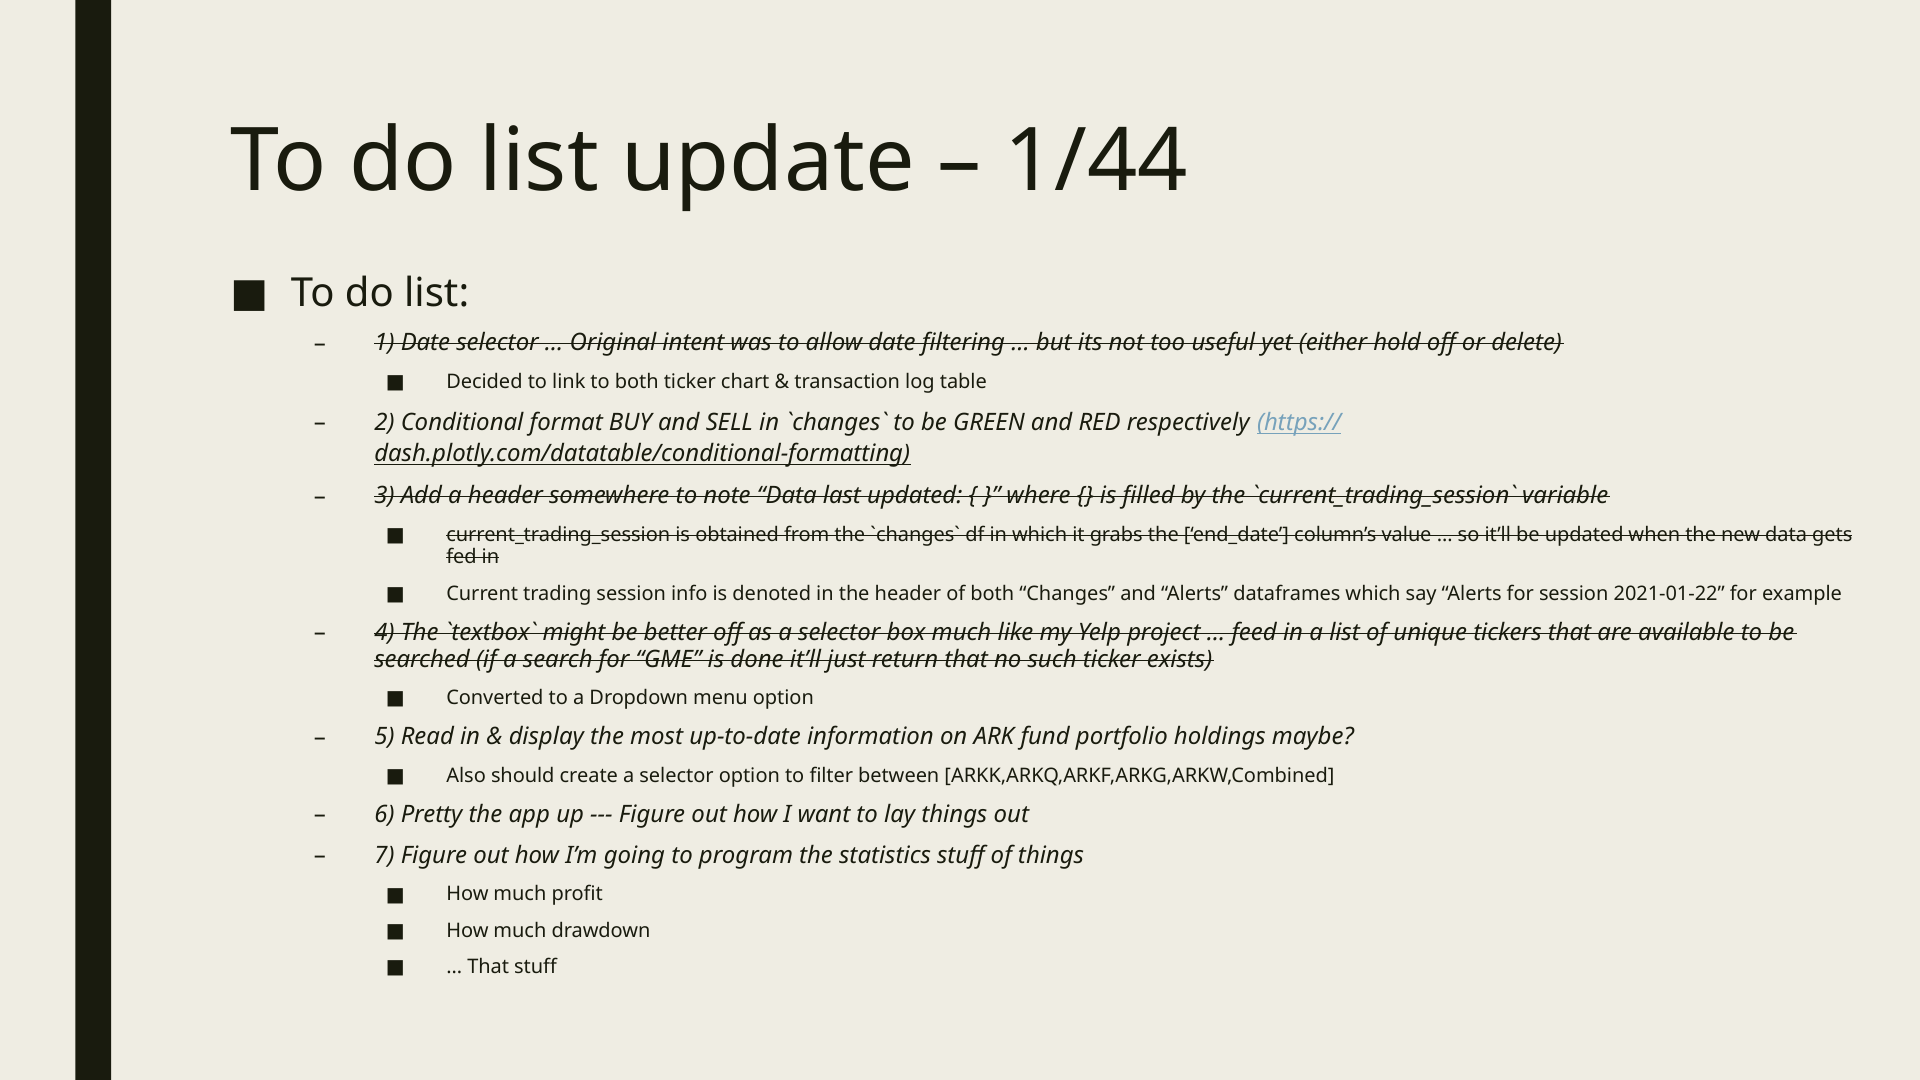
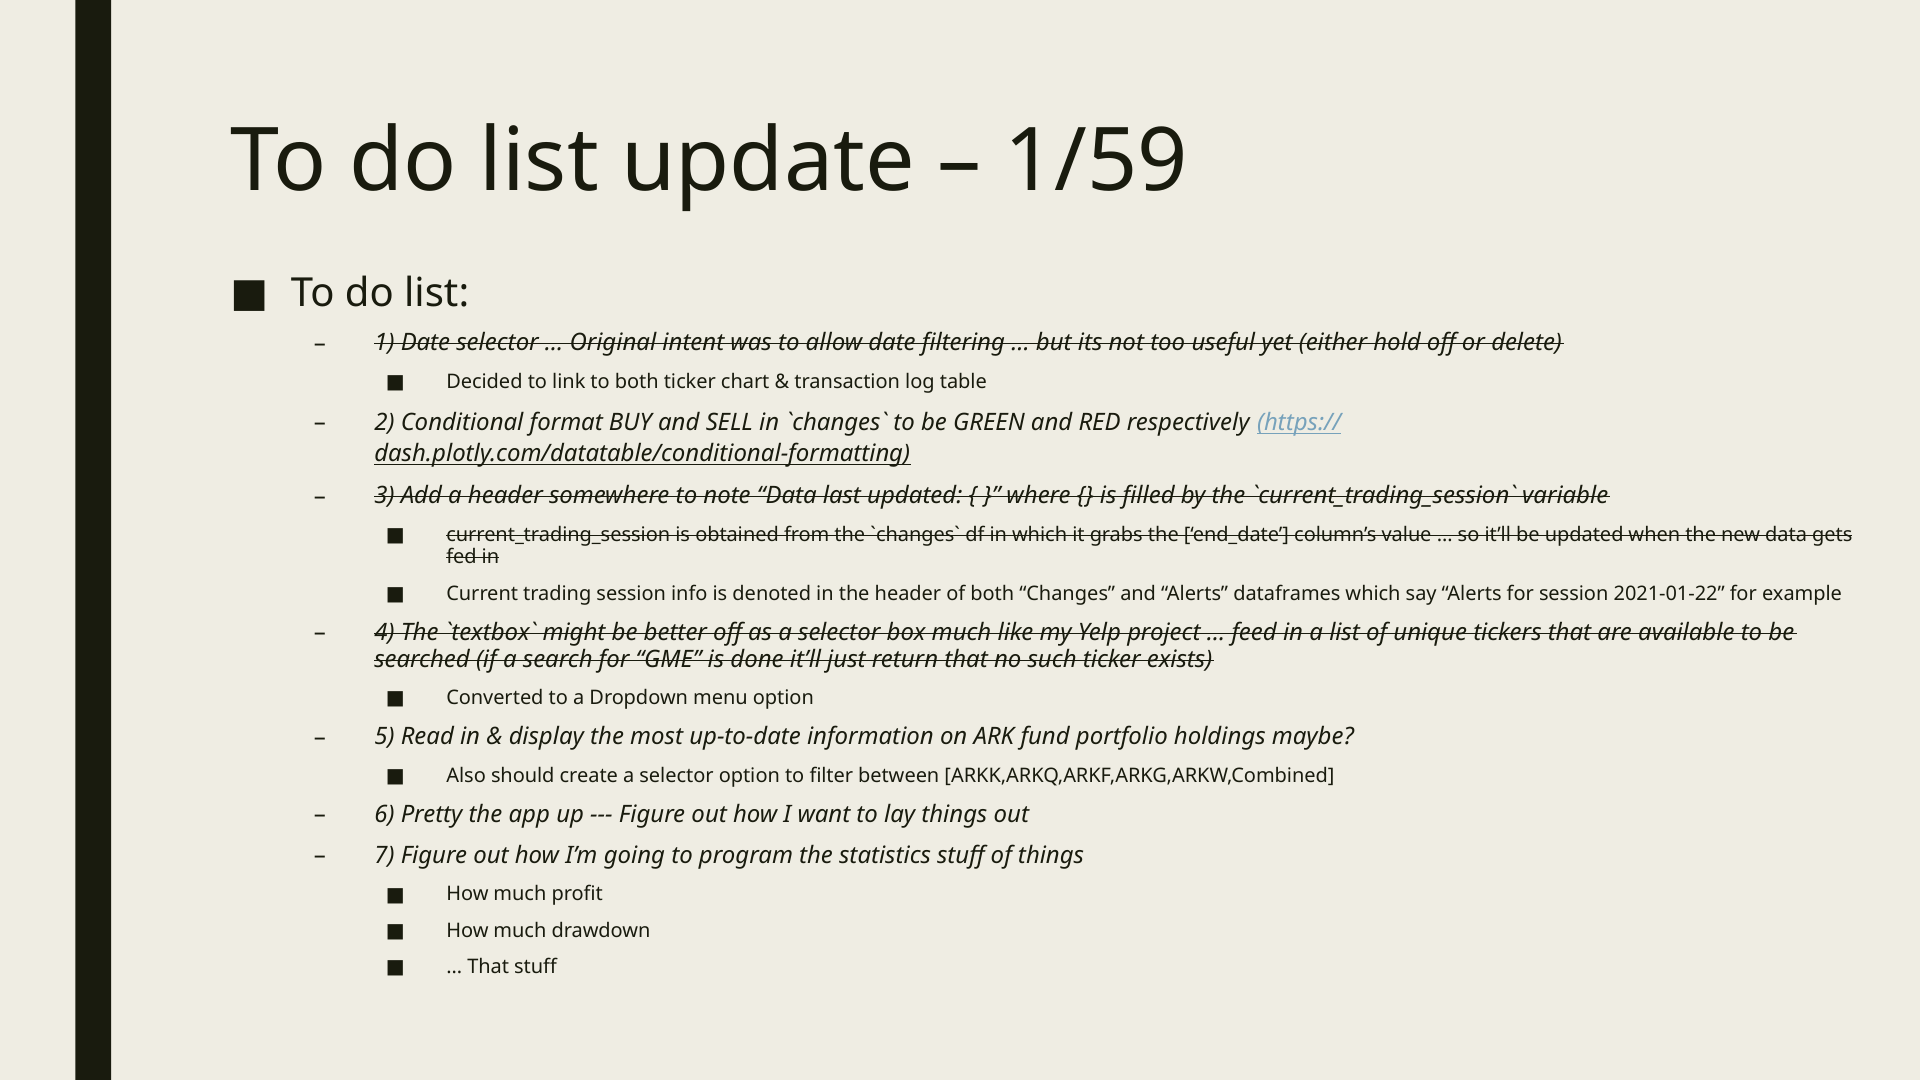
1/44: 1/44 -> 1/59
